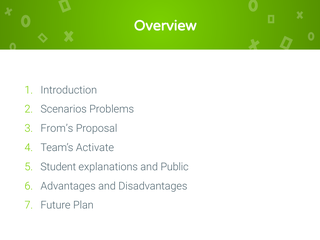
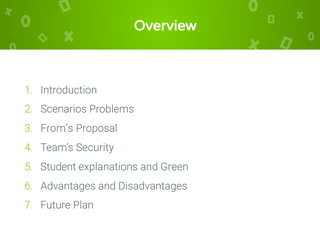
Activate: Activate -> Security
Public: Public -> Green
